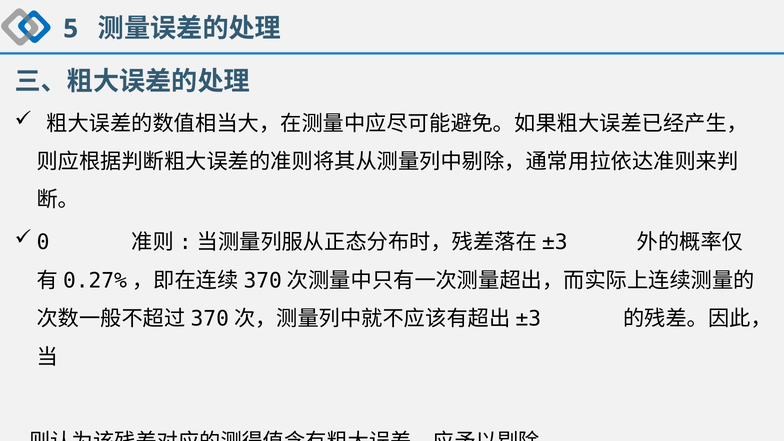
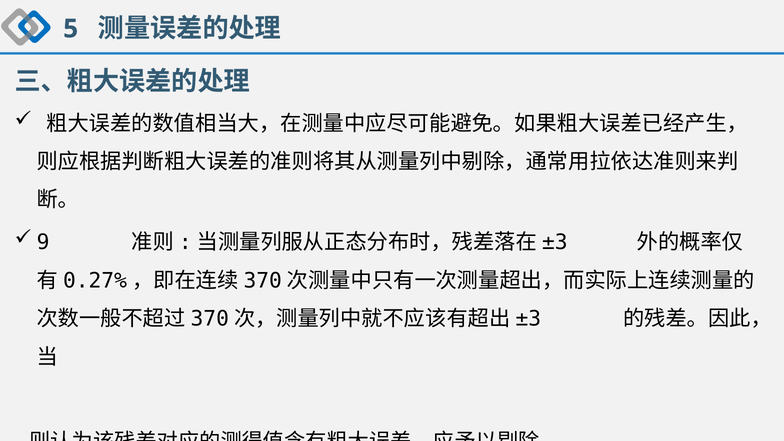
0: 0 -> 9
